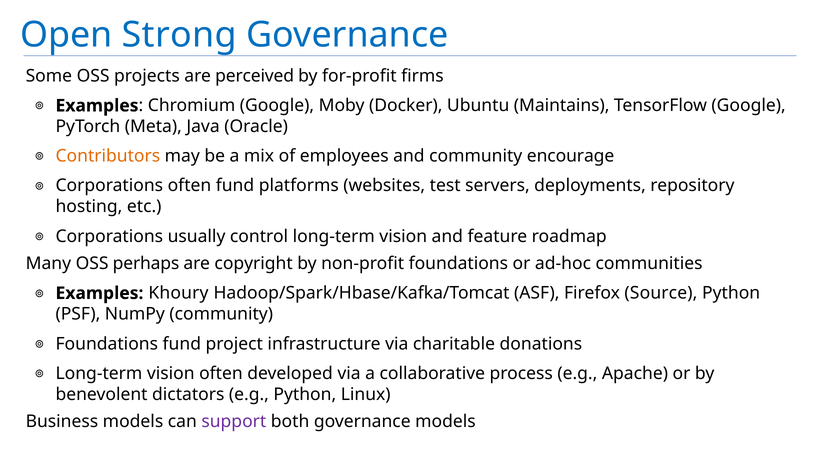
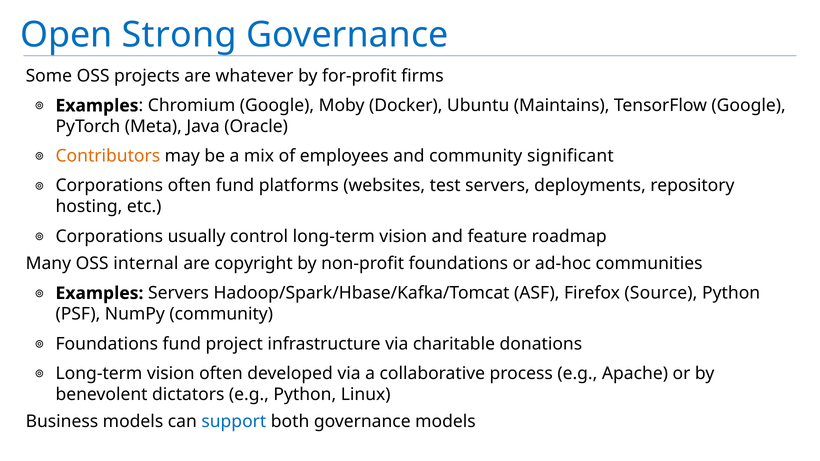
perceived: perceived -> whatever
encourage: encourage -> significant
perhaps: perhaps -> internal
Examples Khoury: Khoury -> Servers
support colour: purple -> blue
